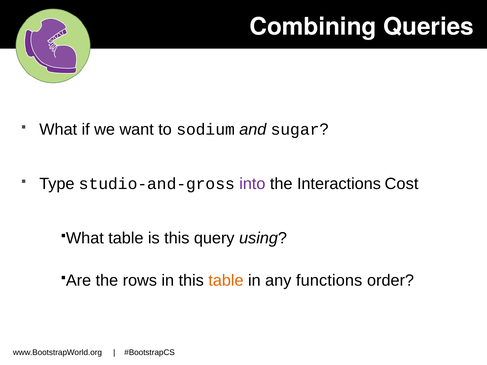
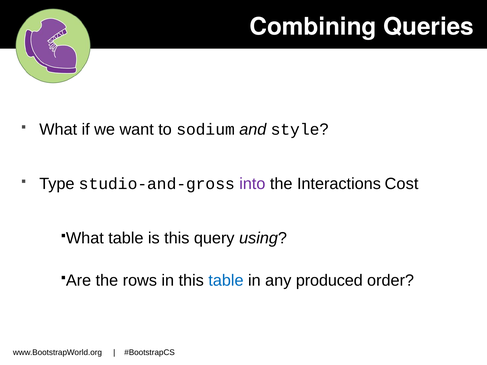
sugar: sugar -> style
table at (226, 281) colour: orange -> blue
functions: functions -> produced
